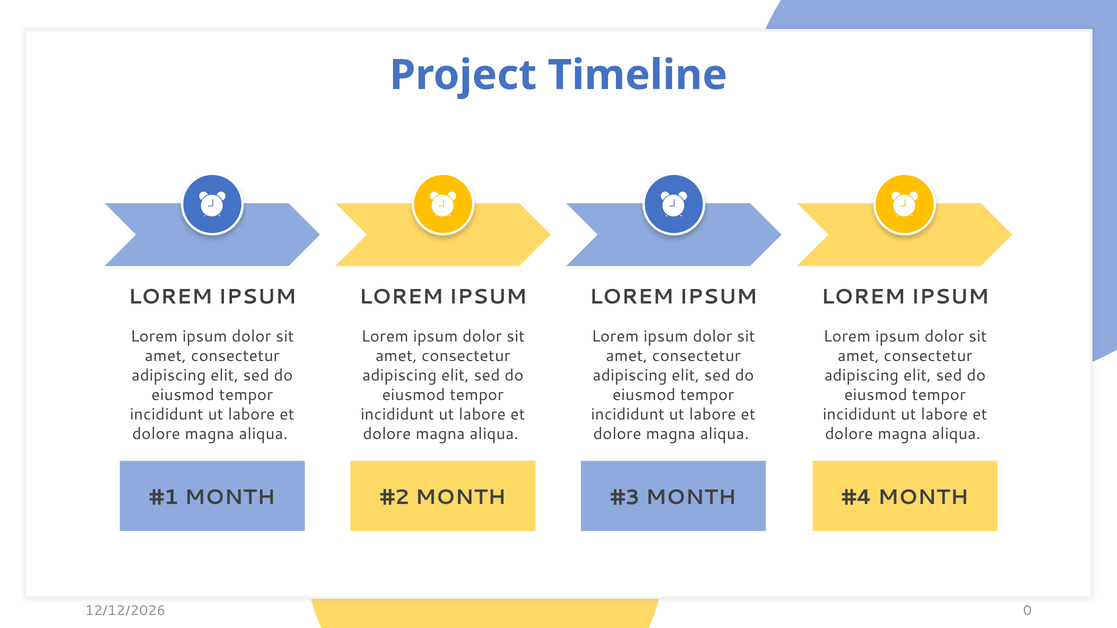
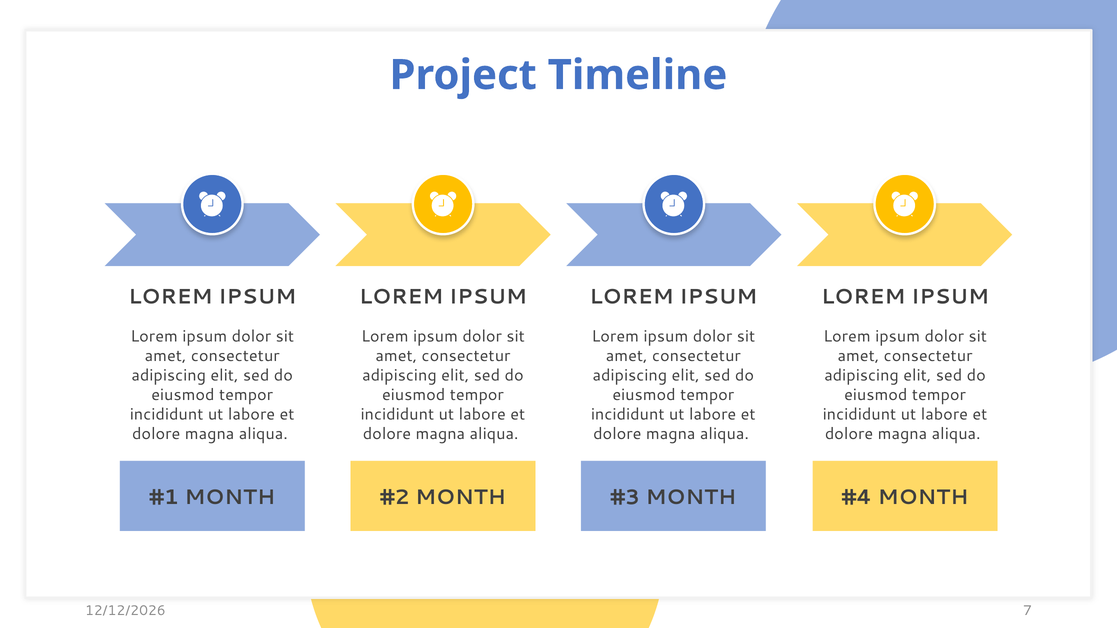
0: 0 -> 7
